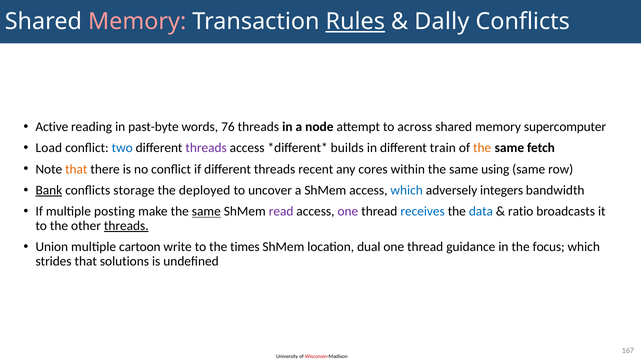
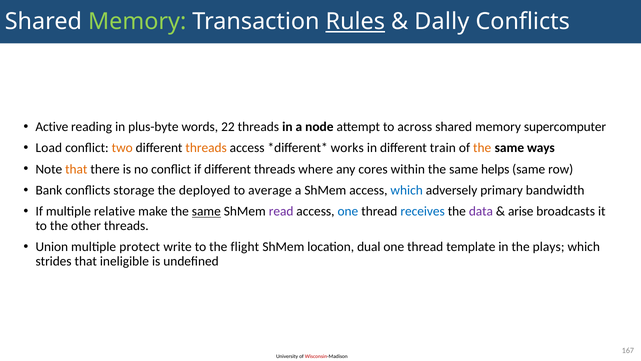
Memory at (137, 21) colour: pink -> light green
past-byte: past-byte -> plus-byte
76: 76 -> 22
two colour: blue -> orange
threads at (206, 148) colour: purple -> orange
builds: builds -> works
fetch: fetch -> ways
recent: recent -> where
using: using -> helps
Bank underline: present -> none
uncover: uncover -> average
integers: integers -> primary
posting: posting -> relative
one at (348, 211) colour: purple -> blue
data colour: blue -> purple
ratio: ratio -> arise
threads at (126, 226) underline: present -> none
cartoon: cartoon -> protect
times: times -> flight
guidance: guidance -> template
focus: focus -> plays
solutions: solutions -> ineligible
